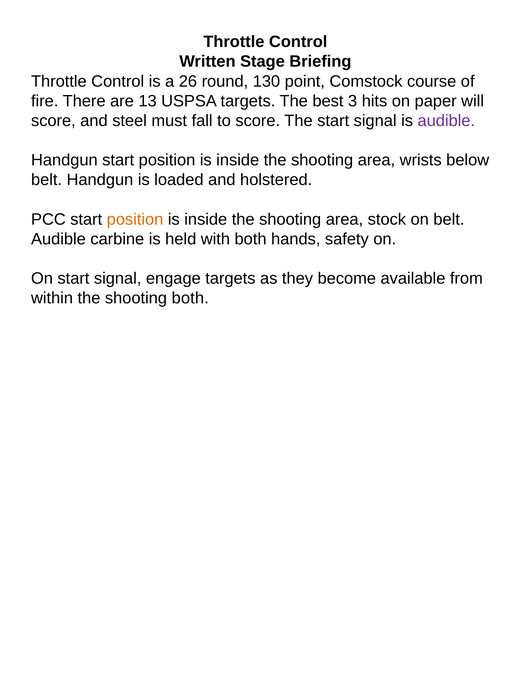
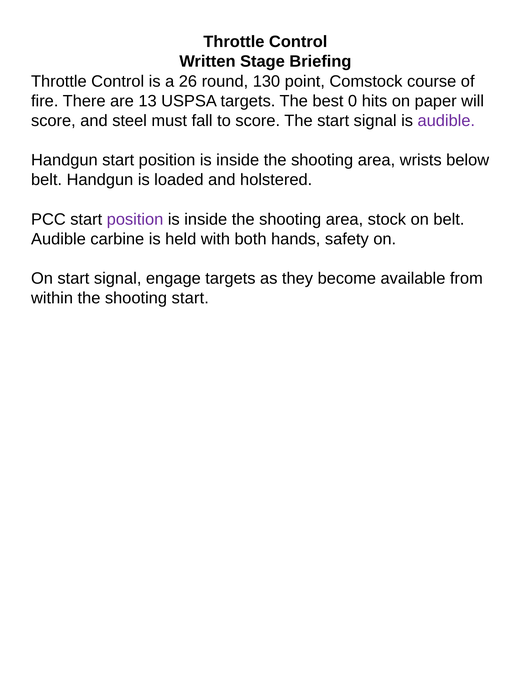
3: 3 -> 0
position at (135, 219) colour: orange -> purple
shooting both: both -> start
